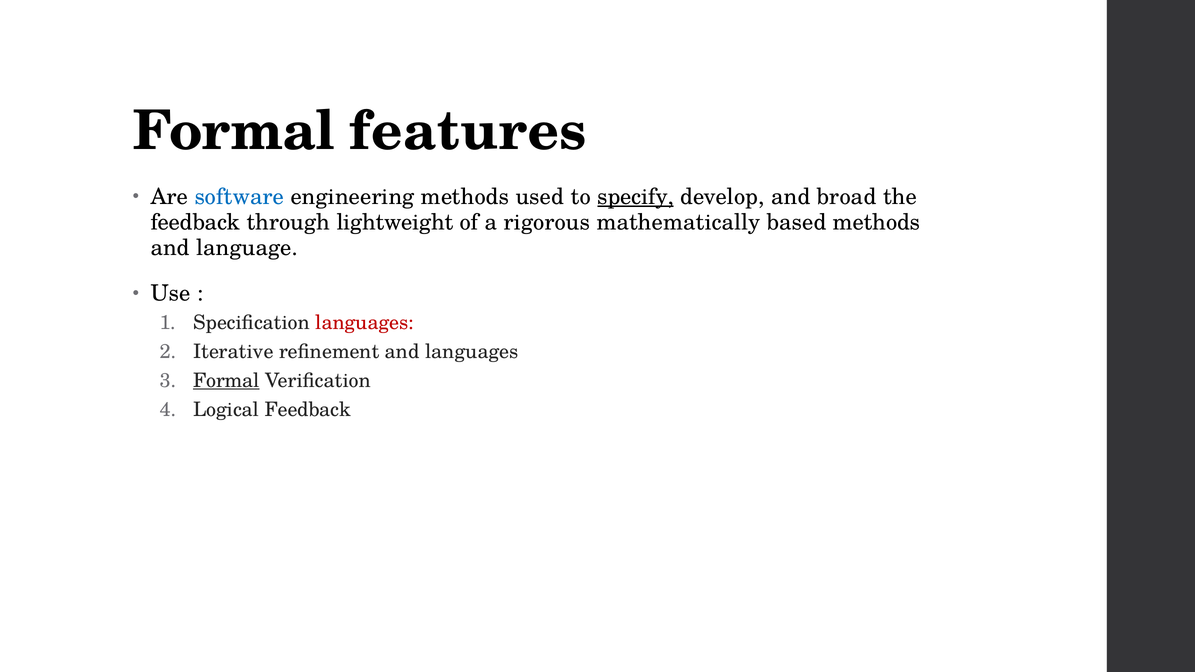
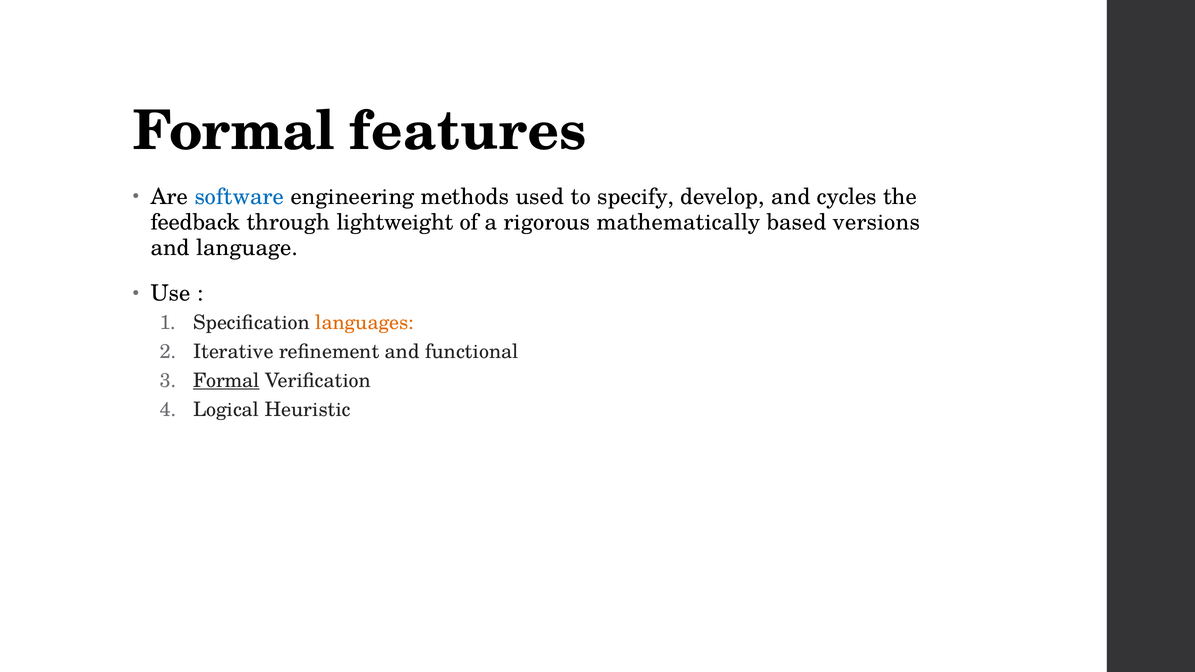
specify underline: present -> none
broad: broad -> cycles
based methods: methods -> versions
languages at (365, 323) colour: red -> orange
and languages: languages -> functional
Logical Feedback: Feedback -> Heuristic
